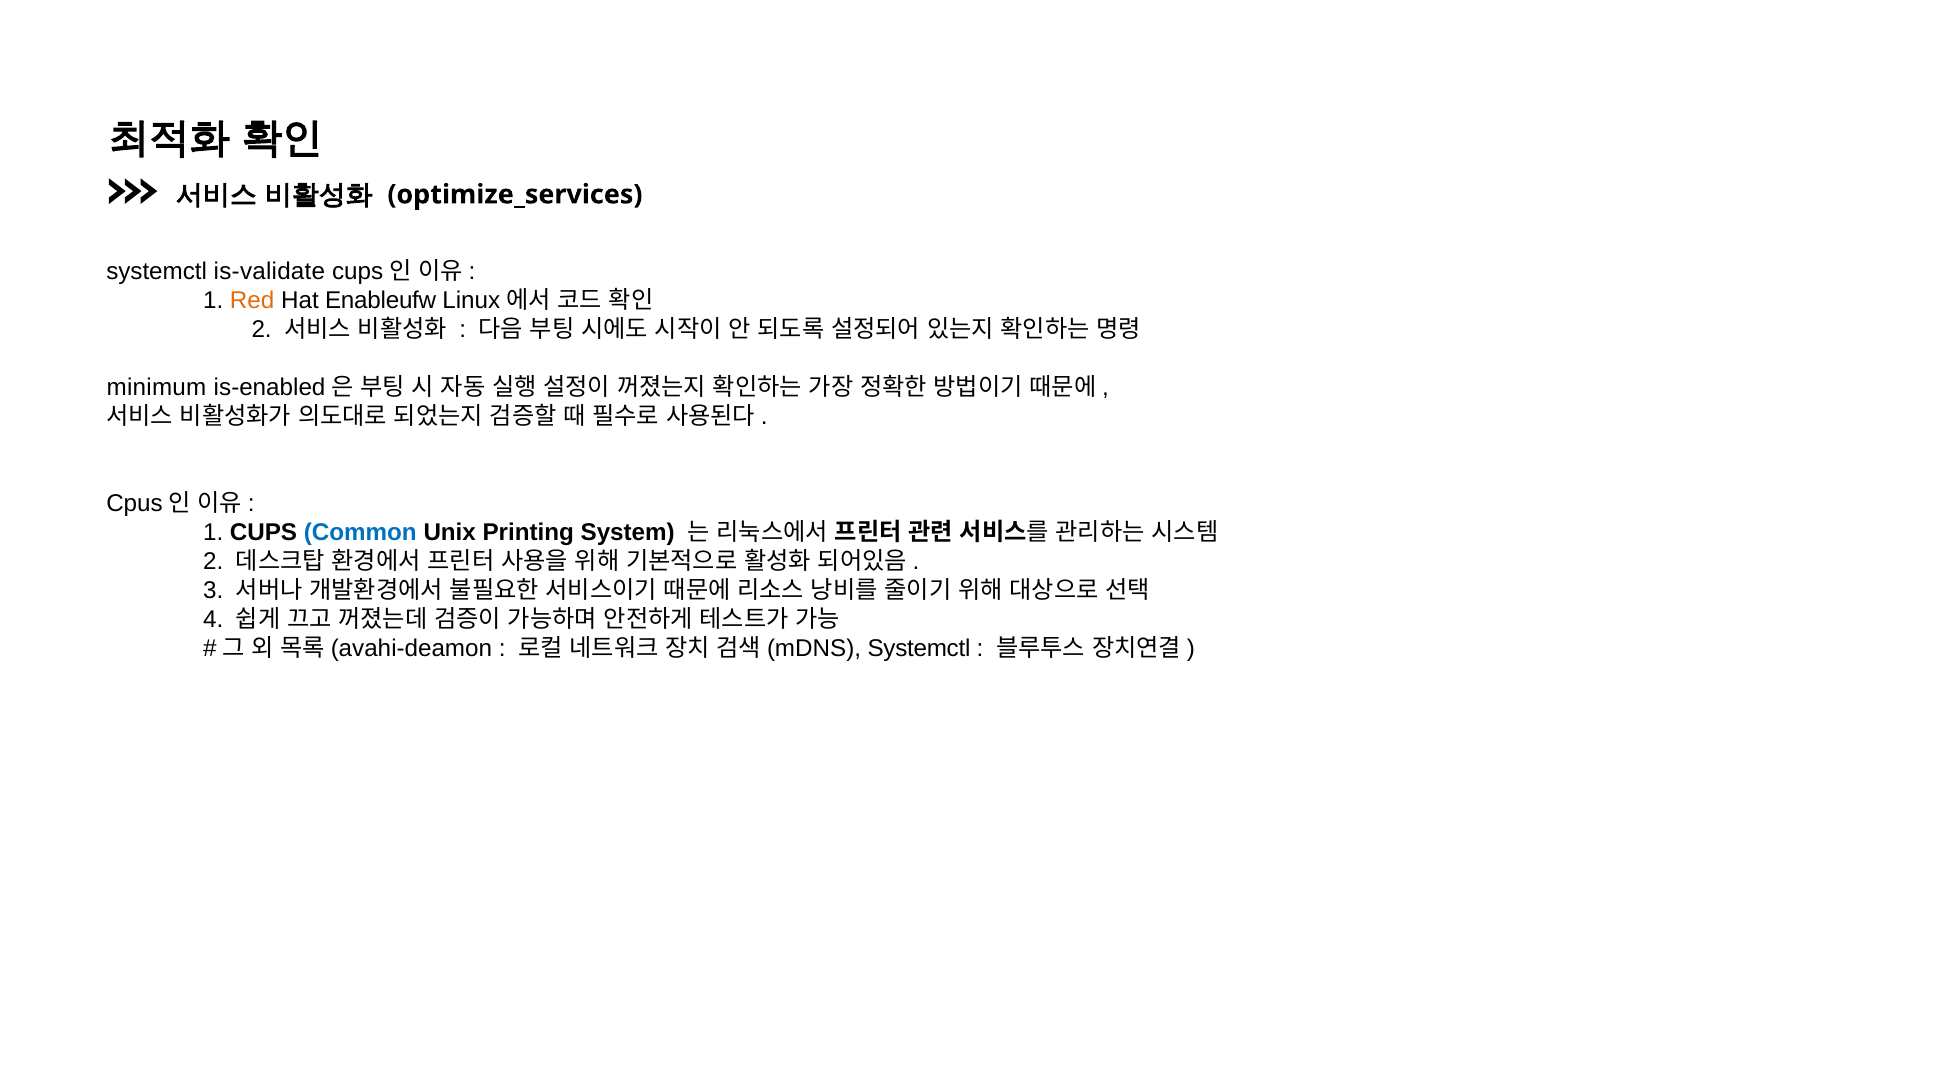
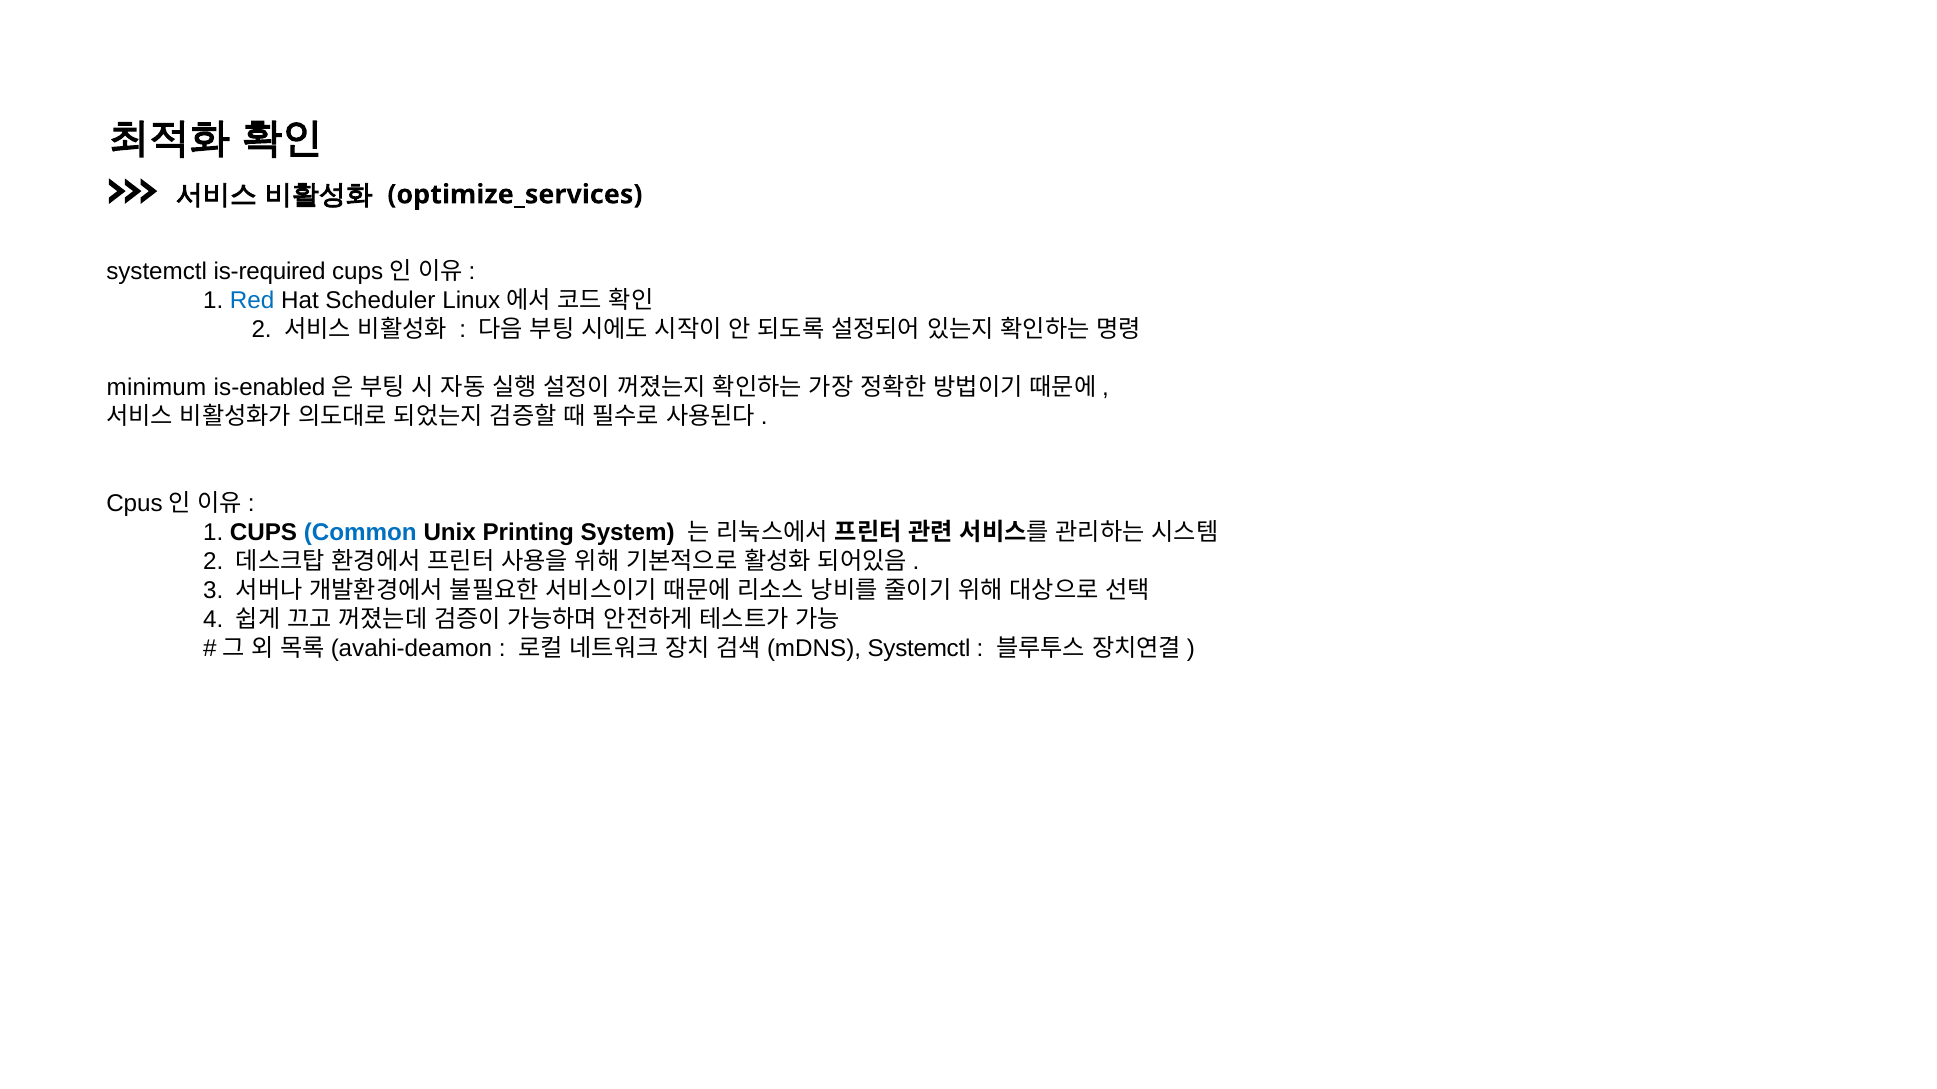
is-validate: is-validate -> is-required
Red colour: orange -> blue
Enableufw: Enableufw -> Scheduler
